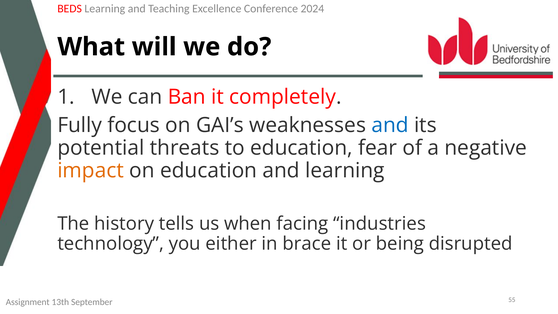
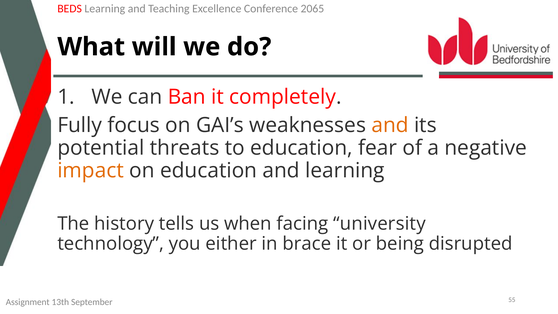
2024: 2024 -> 2065
and at (390, 125) colour: blue -> orange
industries: industries -> university
